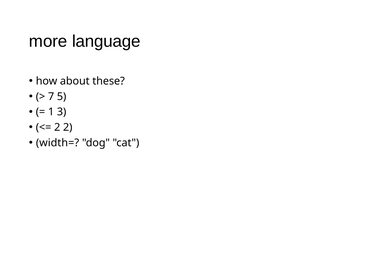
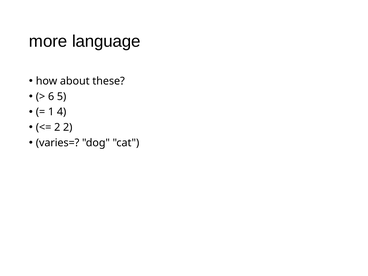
7: 7 -> 6
3: 3 -> 4
width=: width= -> varies=
